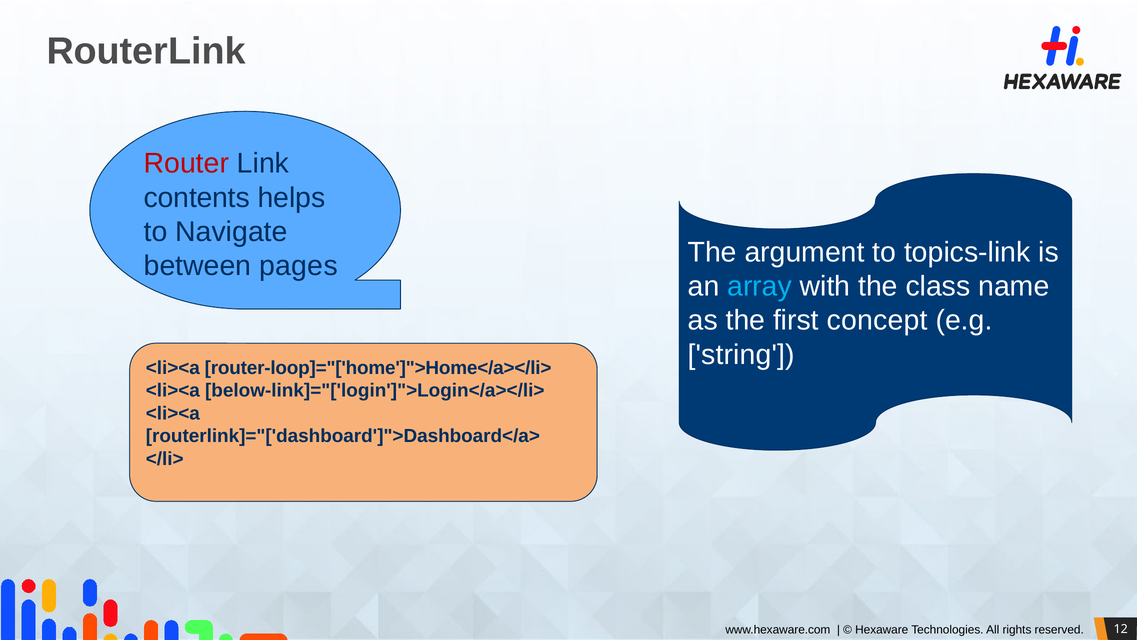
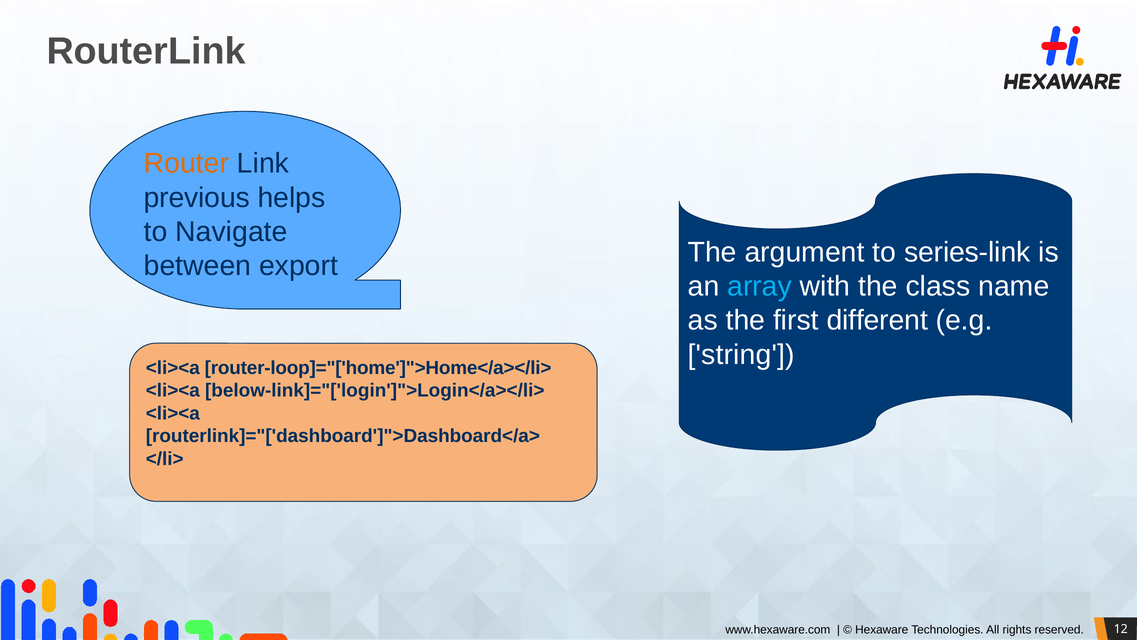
Router colour: red -> orange
contents: contents -> previous
topics-link: topics-link -> series-link
pages: pages -> export
concept: concept -> different
